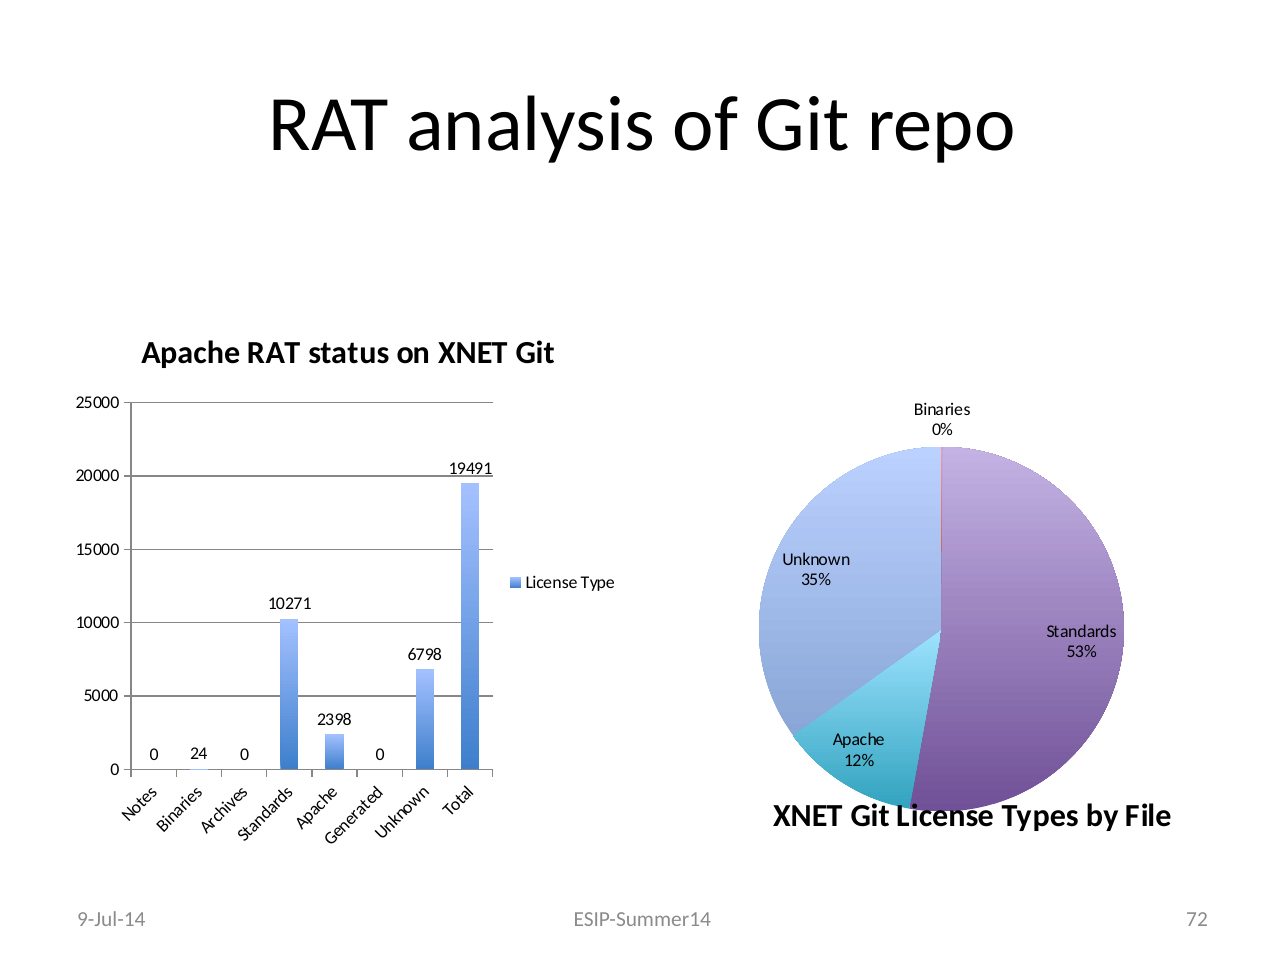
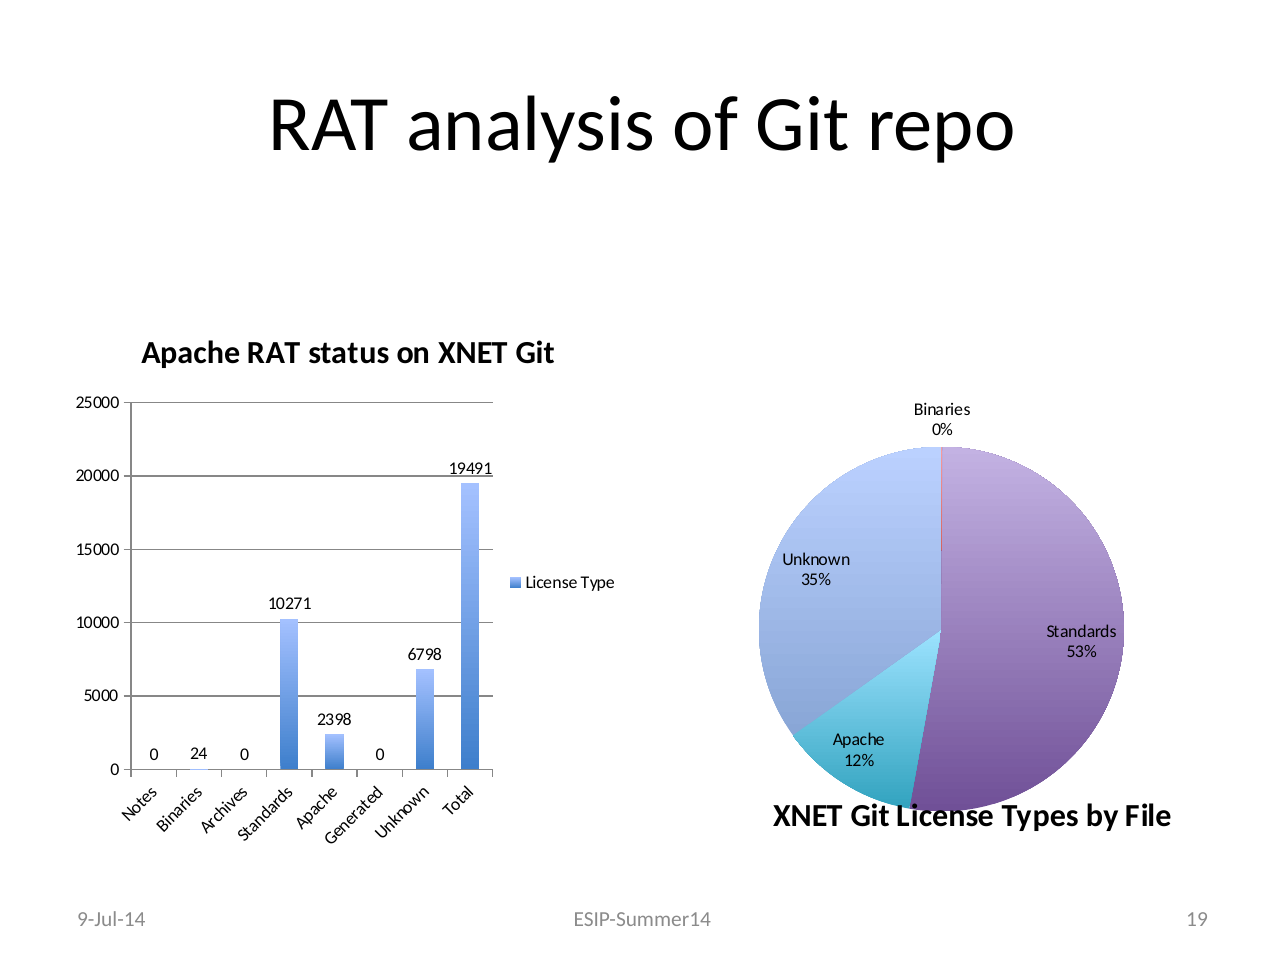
72: 72 -> 19
